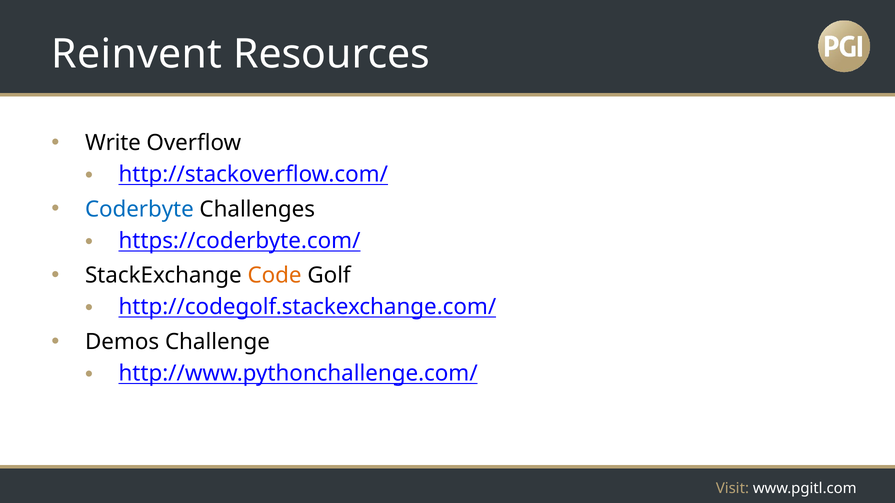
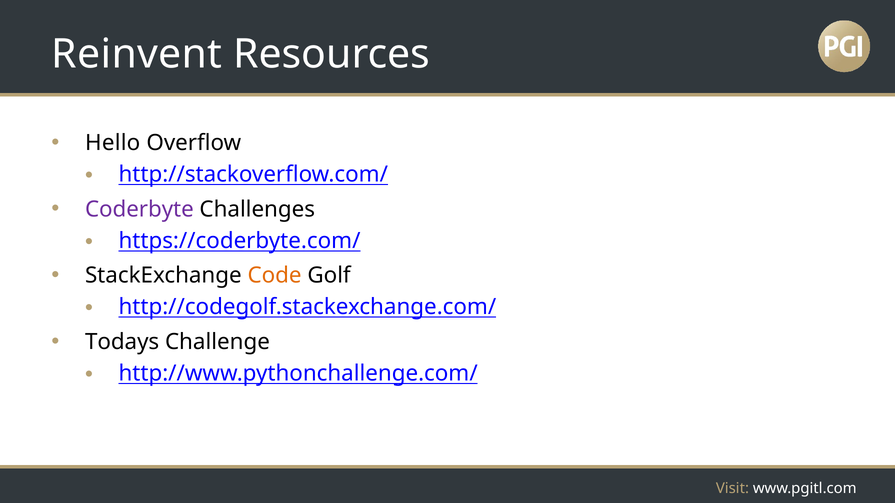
Write: Write -> Hello
Coderbyte colour: blue -> purple
Demos: Demos -> Todays
